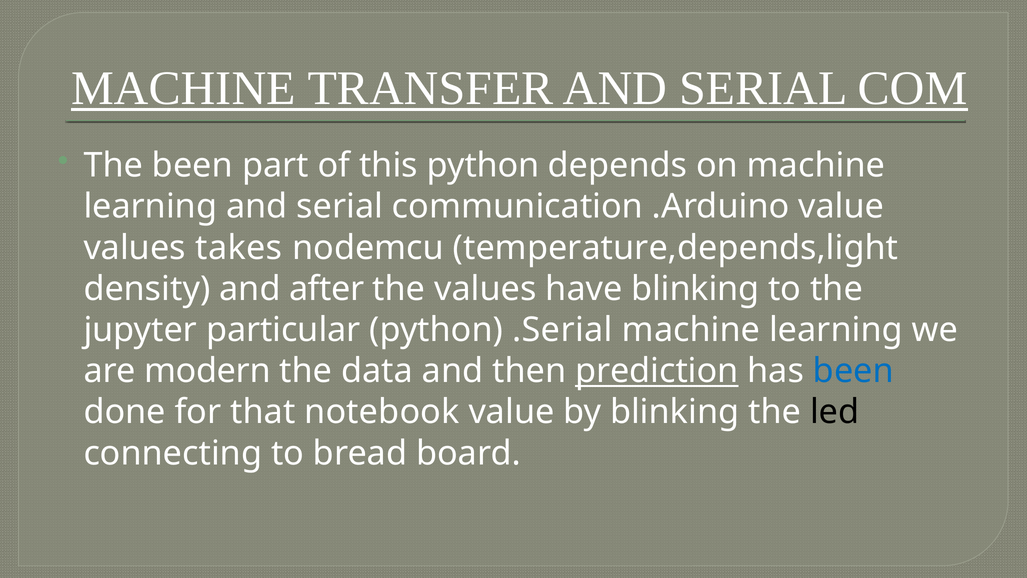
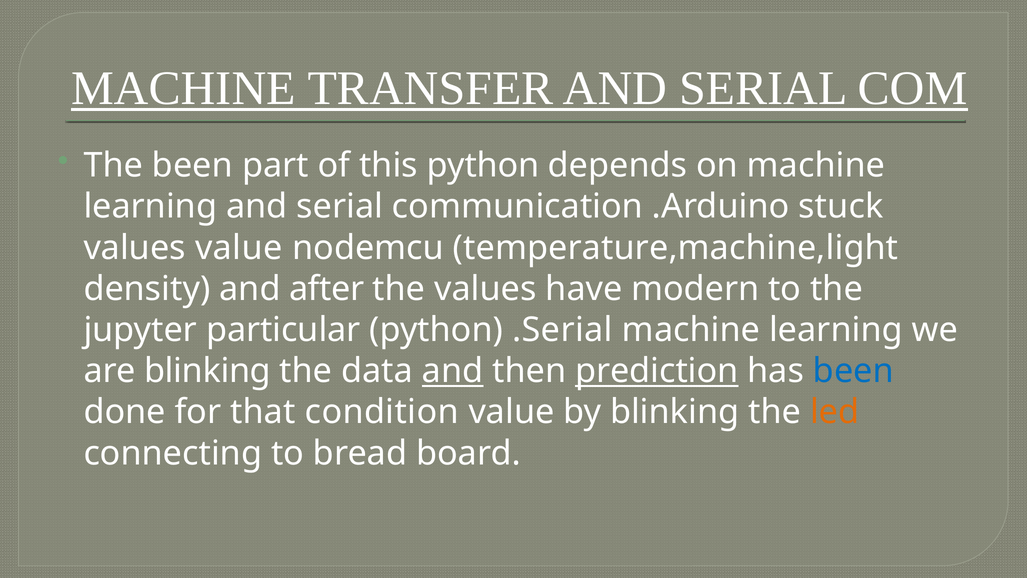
.Arduino value: value -> stuck
values takes: takes -> value
temperature,depends,light: temperature,depends,light -> temperature,machine,light
have blinking: blinking -> modern
are modern: modern -> blinking
and at (453, 371) underline: none -> present
notebook: notebook -> condition
led colour: black -> orange
